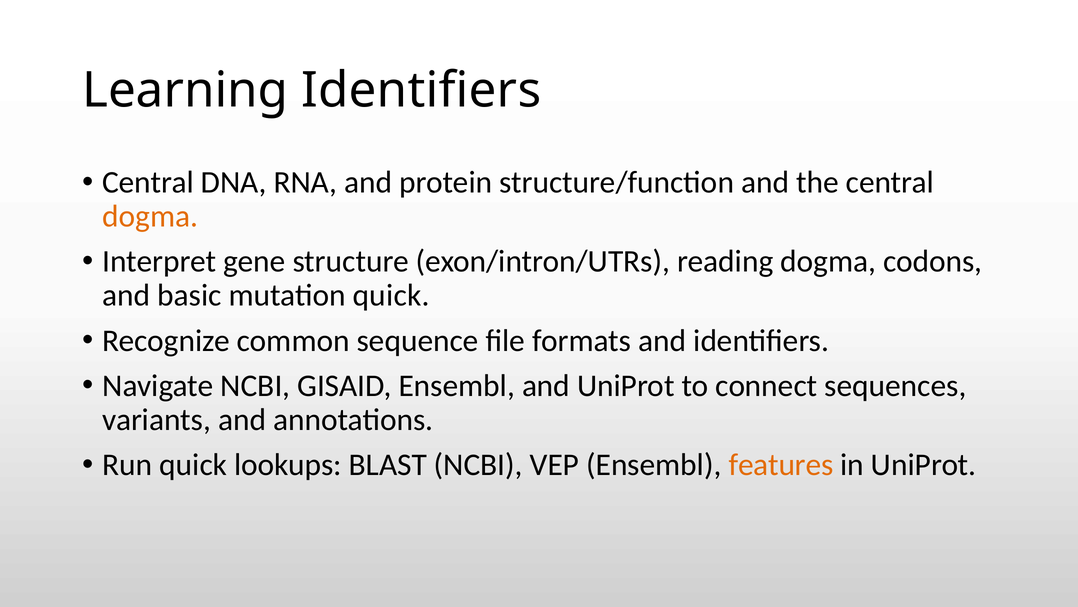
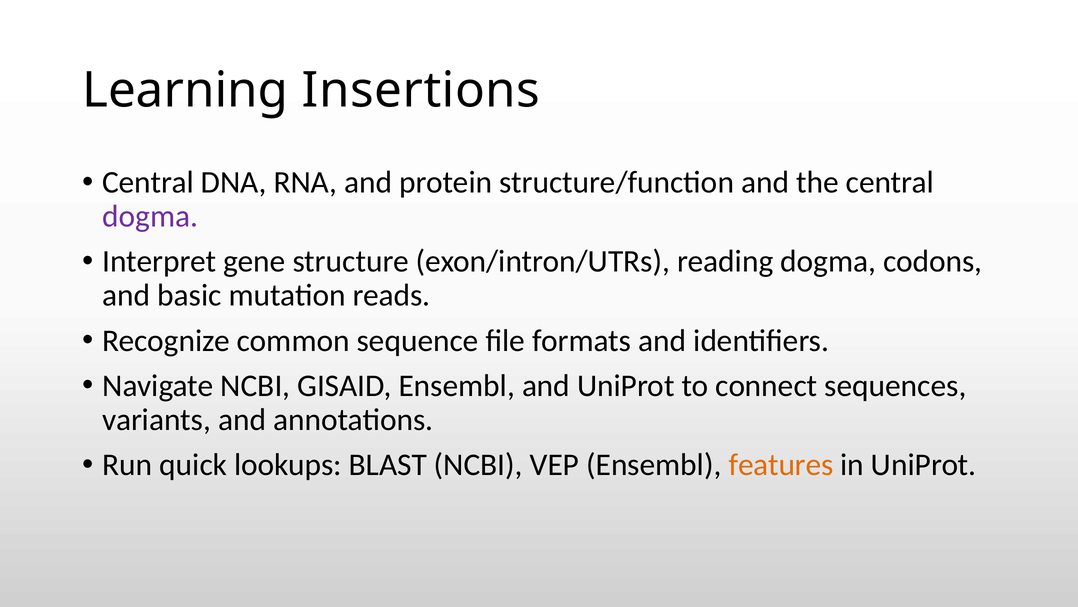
Learning Identifiers: Identifiers -> Insertions
dogma at (150, 216) colour: orange -> purple
mutation quick: quick -> reads
